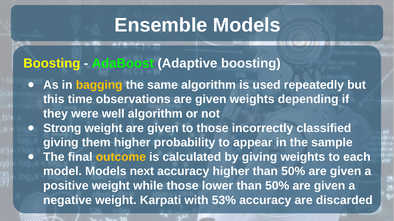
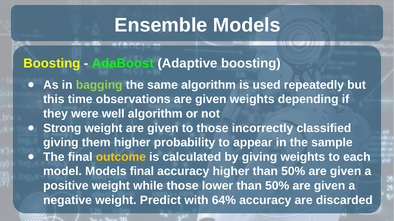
bagging colour: yellow -> light green
Models next: next -> final
Karpati: Karpati -> Predict
53%: 53% -> 64%
